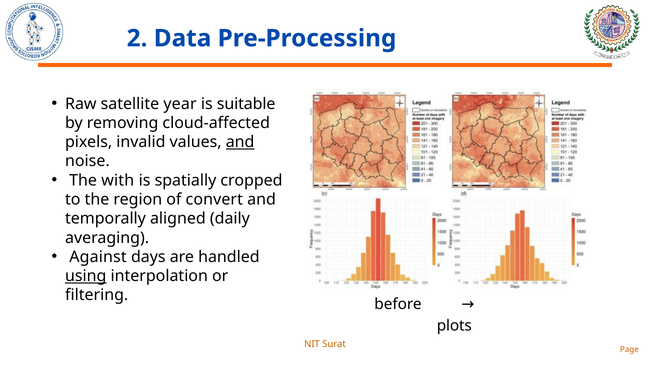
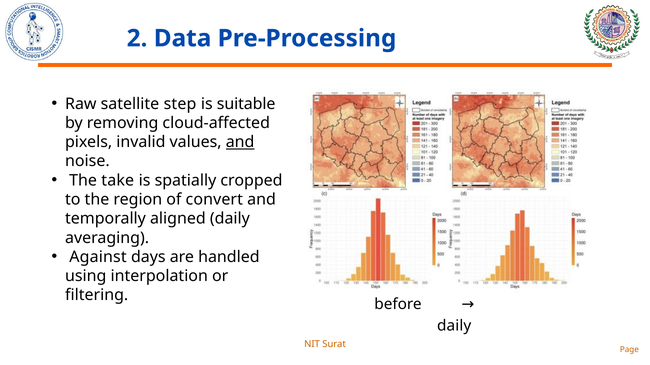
year: year -> step
with: with -> take
using underline: present -> none
plots at (454, 326): plots -> daily
